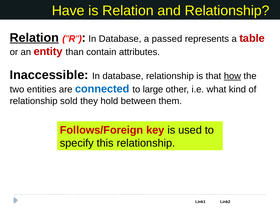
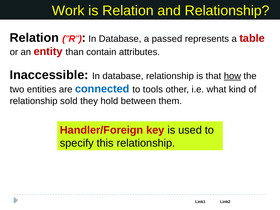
Have: Have -> Work
Relation at (34, 38) underline: present -> none
large: large -> tools
Follows/Foreign: Follows/Foreign -> Handler/Foreign
